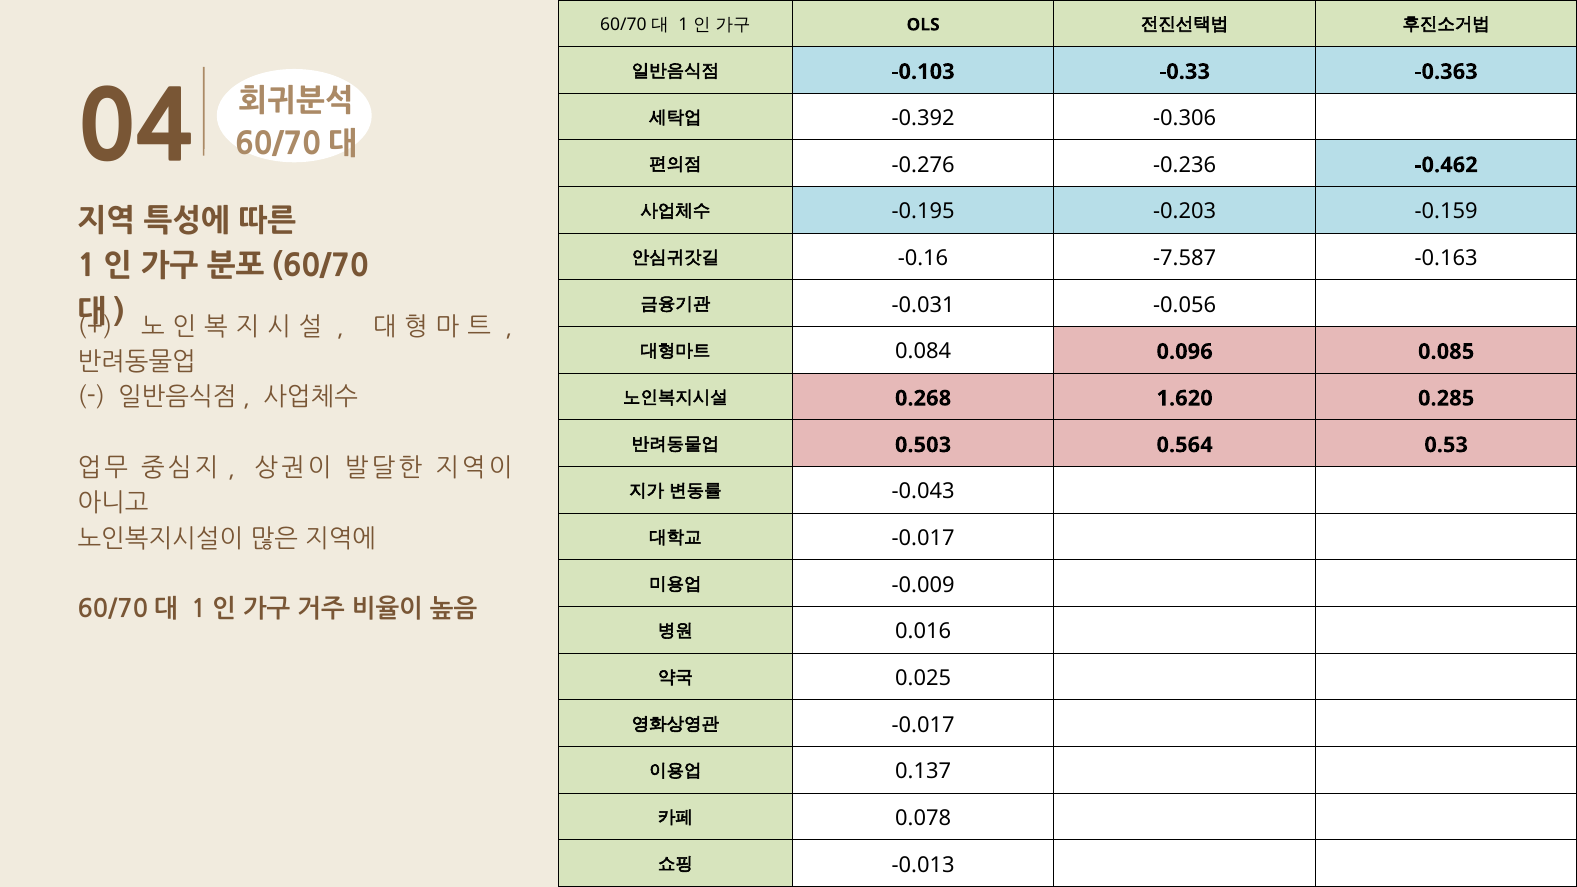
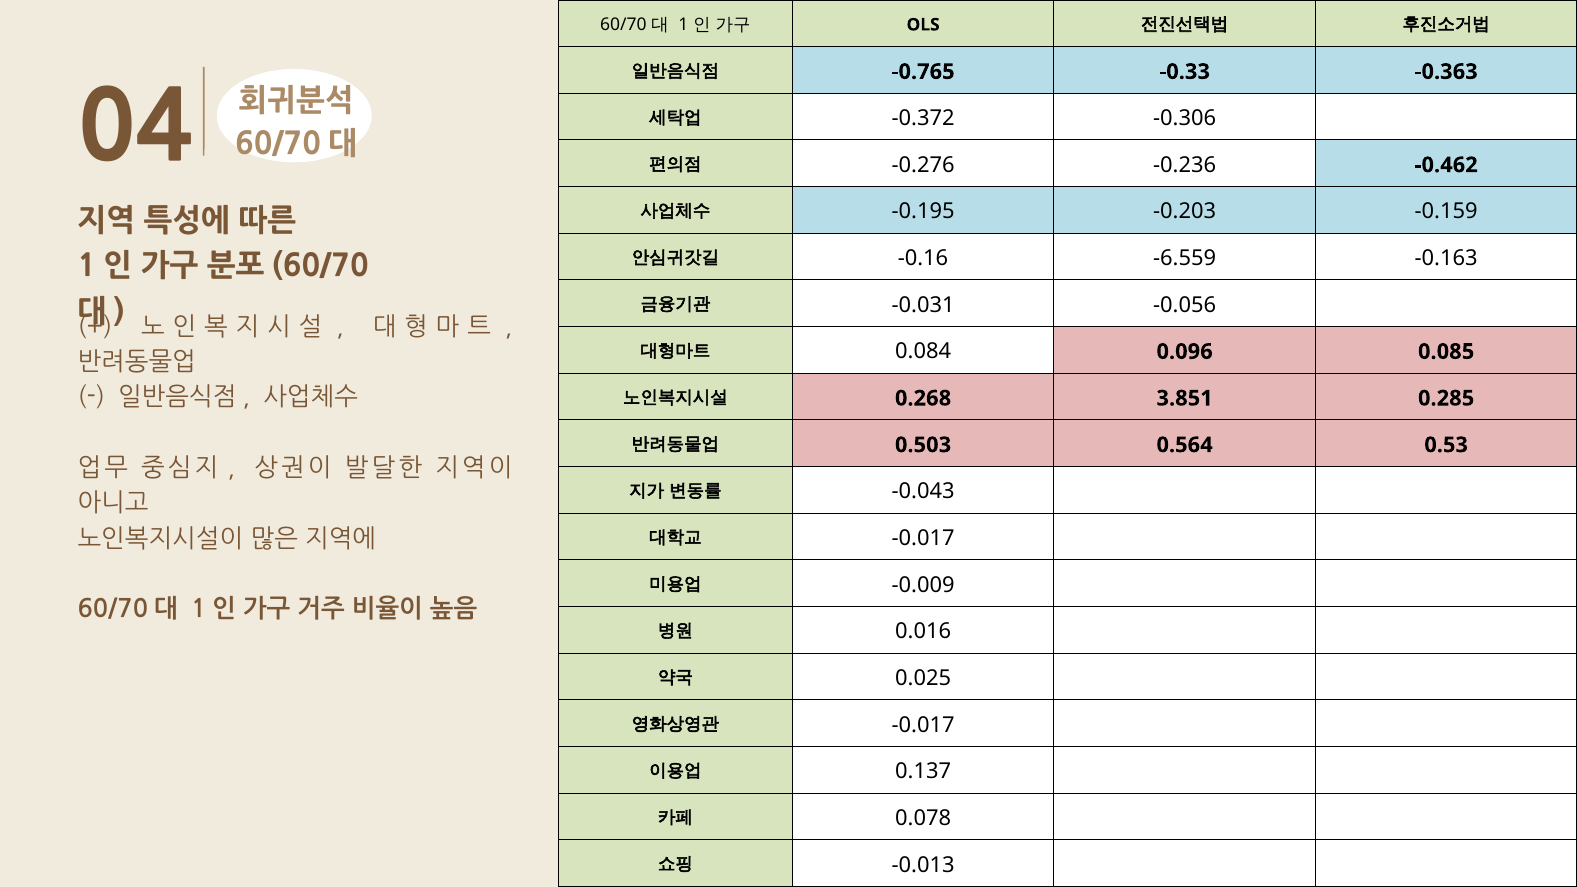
-0.103: -0.103 -> -0.765
-0.392: -0.392 -> -0.372
-7.587: -7.587 -> -6.559
1.620: 1.620 -> 3.851
